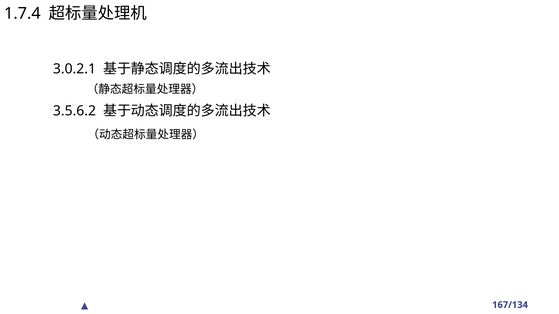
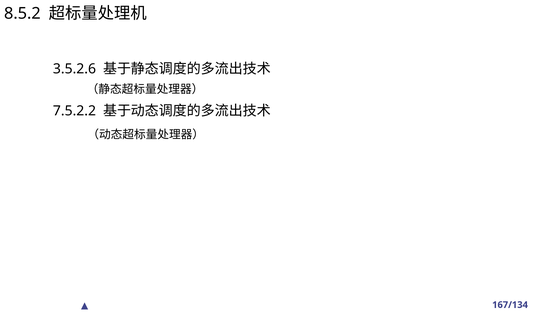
1.7.4: 1.7.4 -> 8.5.2
3.0.2.1: 3.0.2.1 -> 3.5.2.6
3.5.6.2: 3.5.6.2 -> 7.5.2.2
